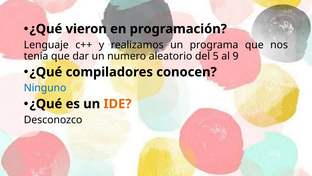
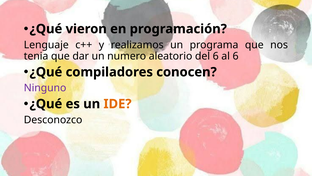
del 5: 5 -> 6
al 9: 9 -> 6
Ninguno colour: blue -> purple
